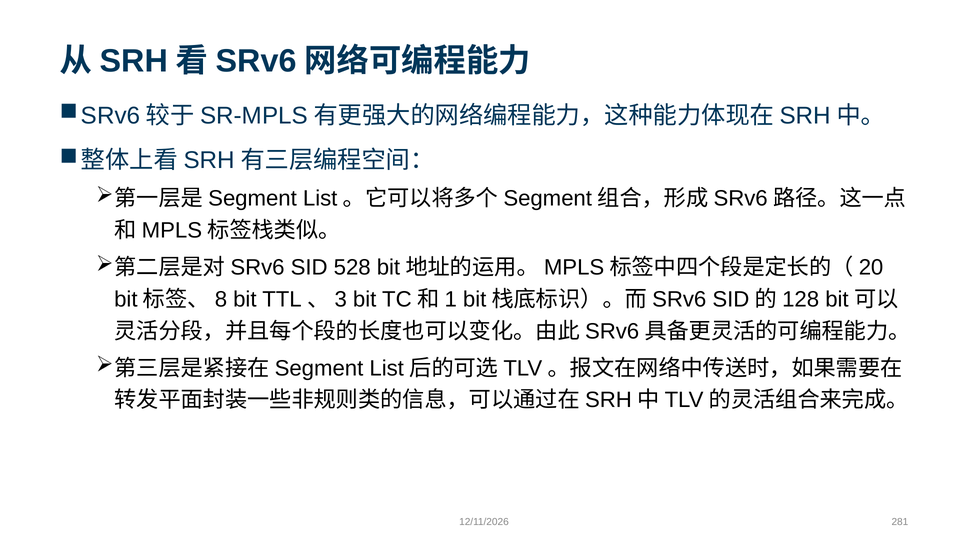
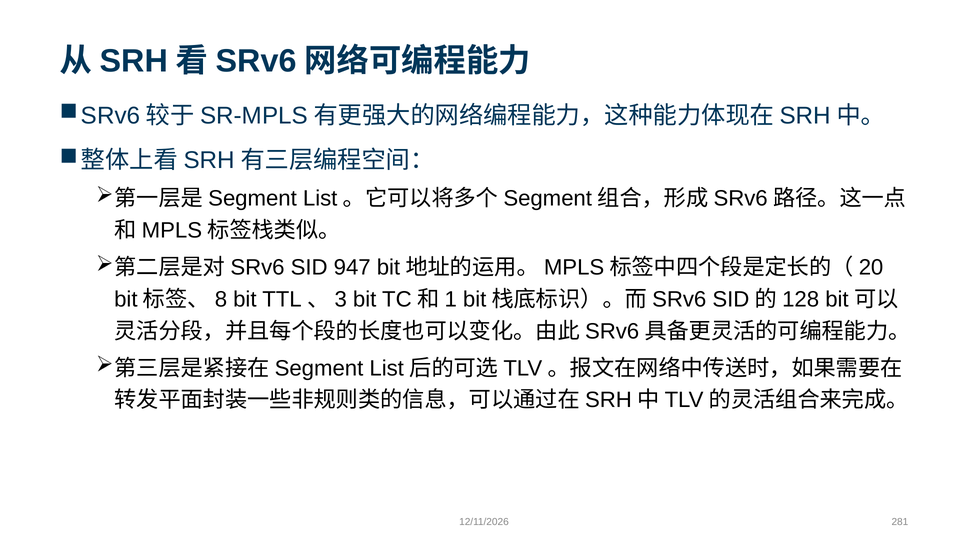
528: 528 -> 947
